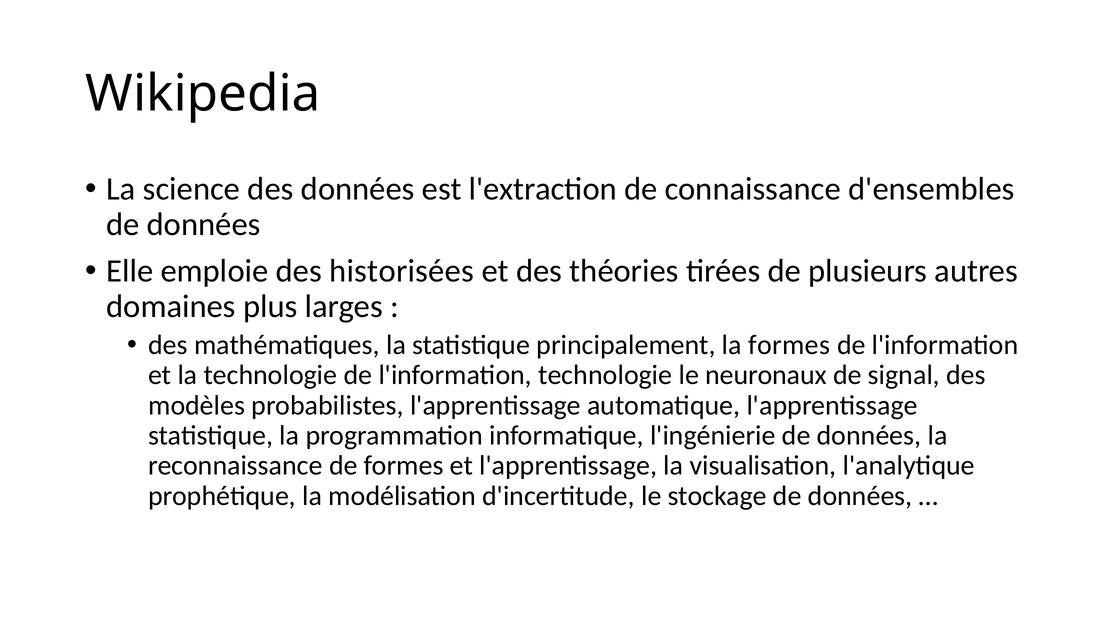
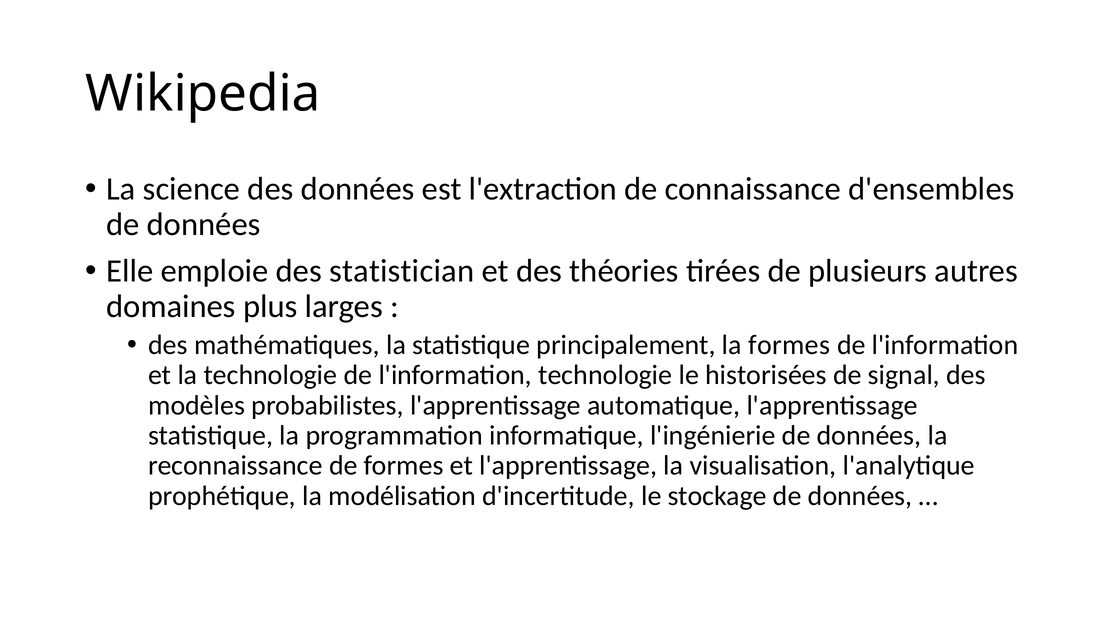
historisées: historisées -> statistician
neuronaux: neuronaux -> historisées
